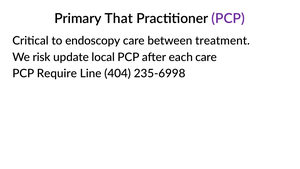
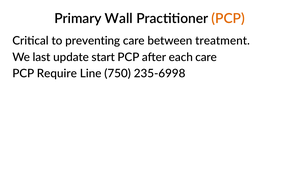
That: That -> Wall
PCP at (228, 19) colour: purple -> orange
endoscopy: endoscopy -> preventing
risk: risk -> last
local: local -> start
404: 404 -> 750
